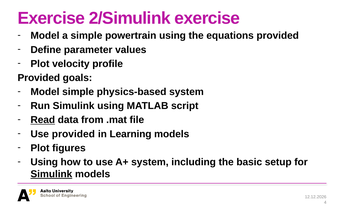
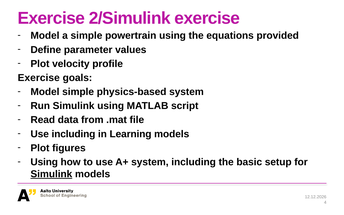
Provided at (39, 78): Provided -> Exercise
Read underline: present -> none
Use provided: provided -> including
